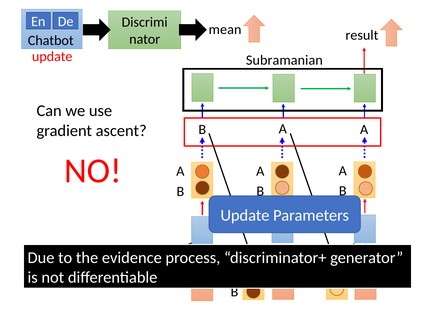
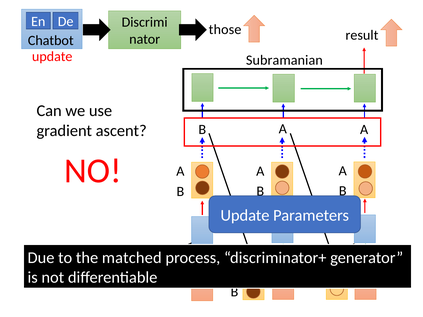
mean: mean -> those
evidence: evidence -> matched
